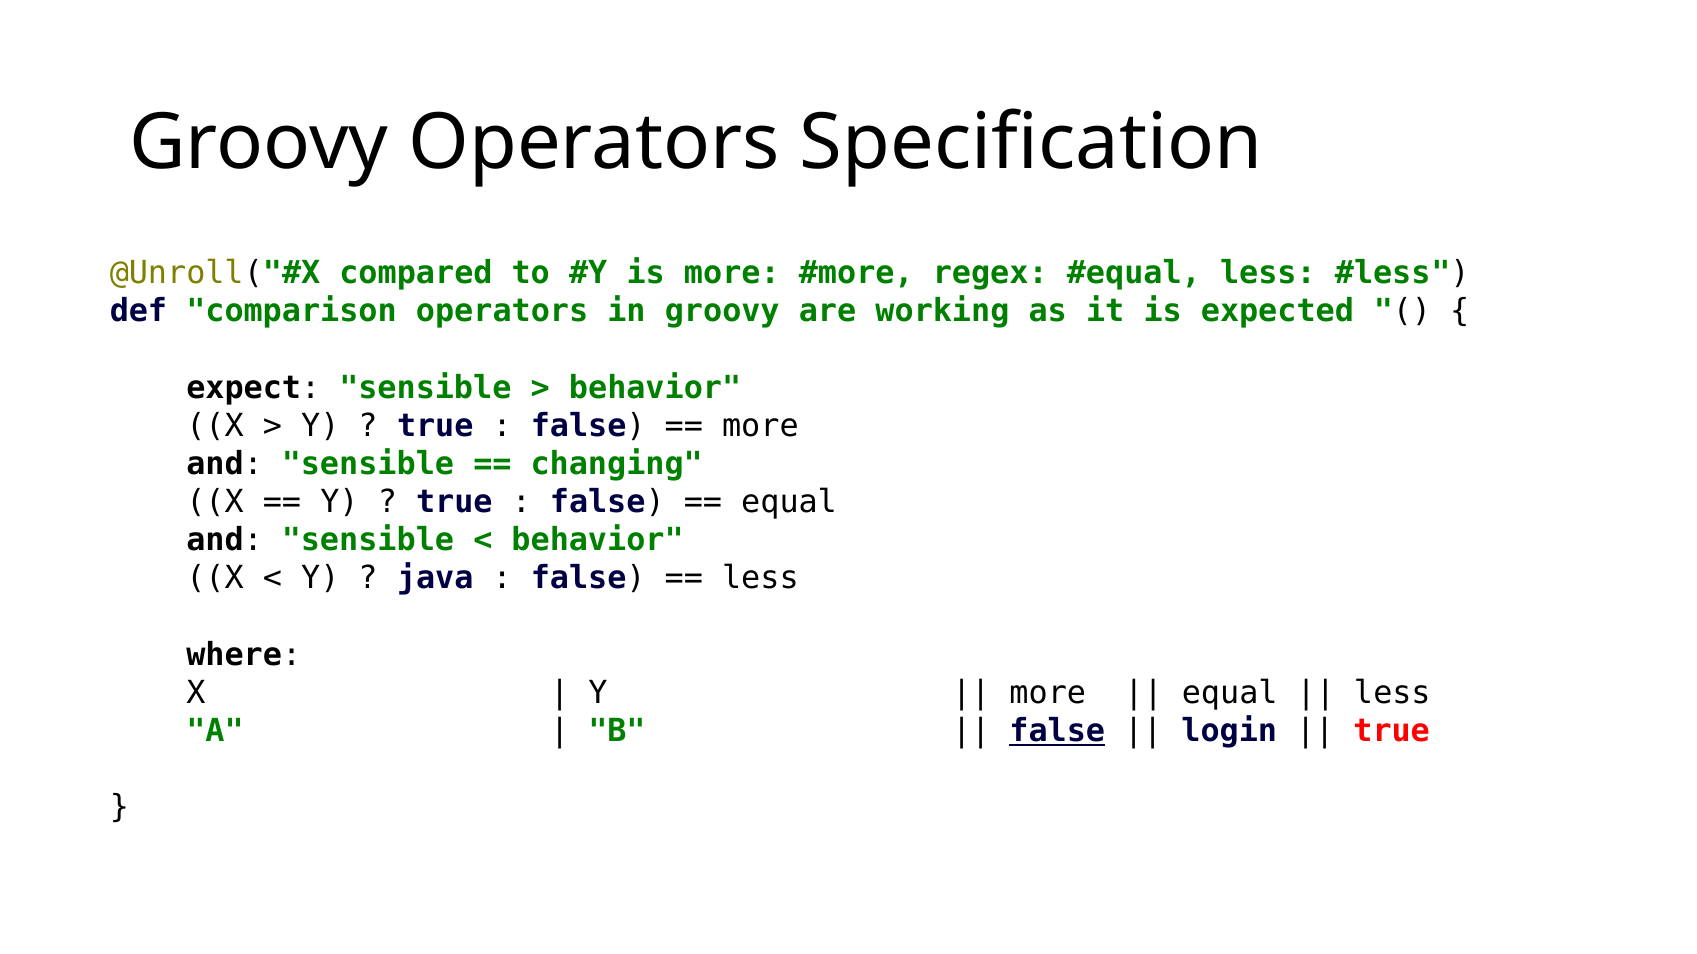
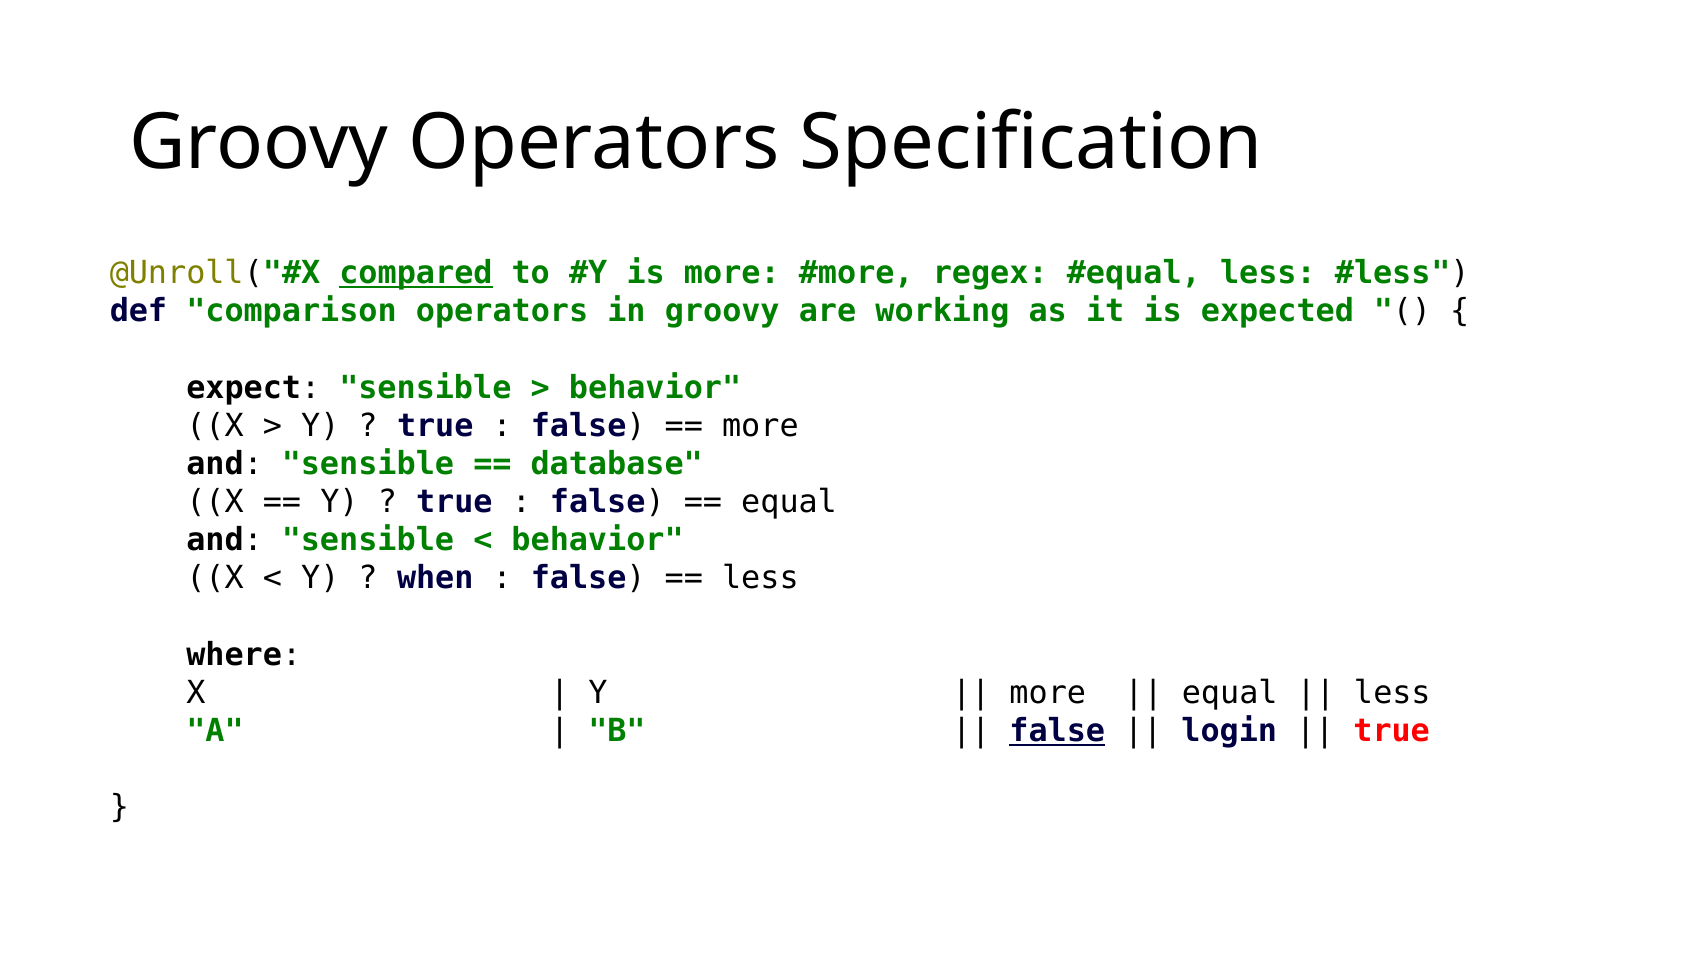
compared underline: none -> present
changing: changing -> database
java: java -> when
